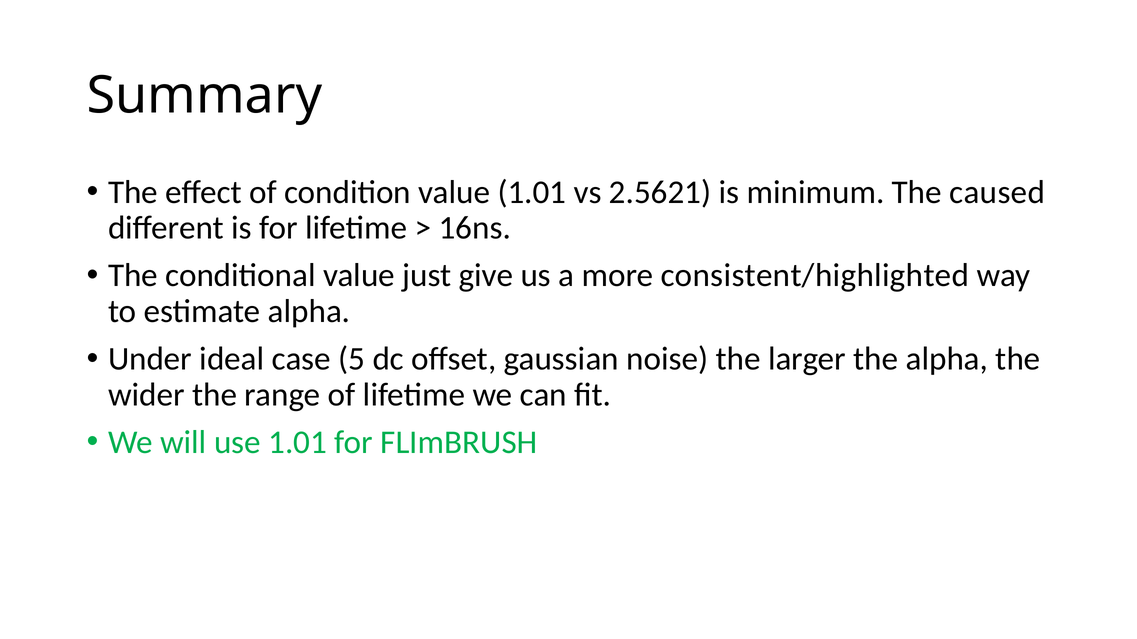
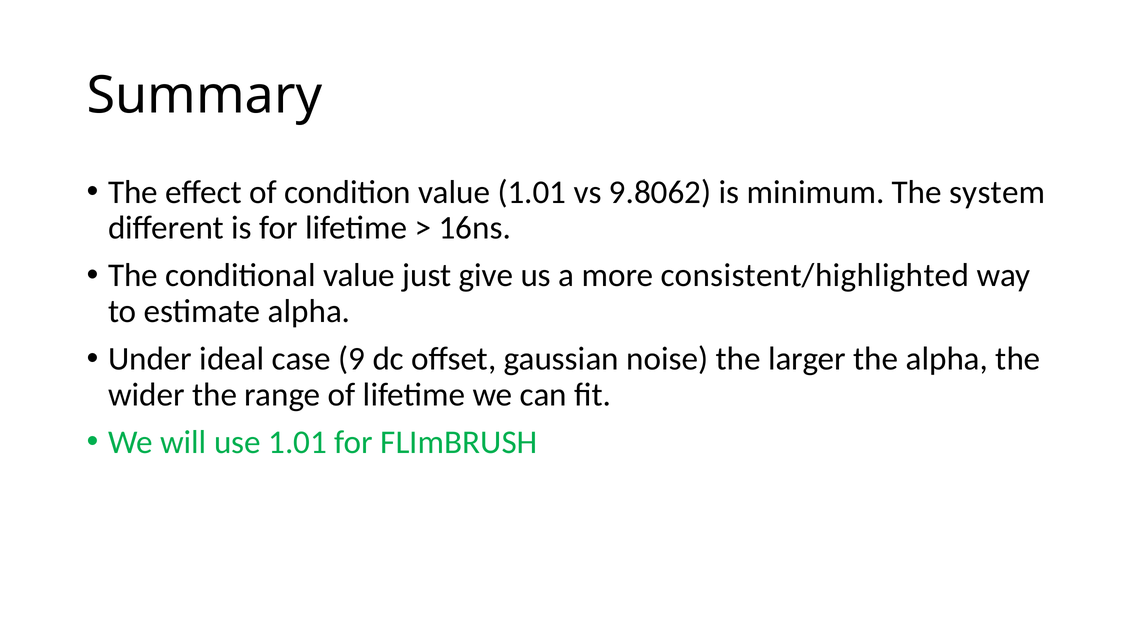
2.5621: 2.5621 -> 9.8062
caused: caused -> system
5: 5 -> 9
